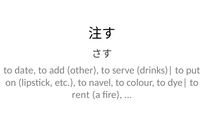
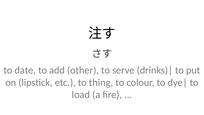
navel: navel -> thing
rent: rent -> load
